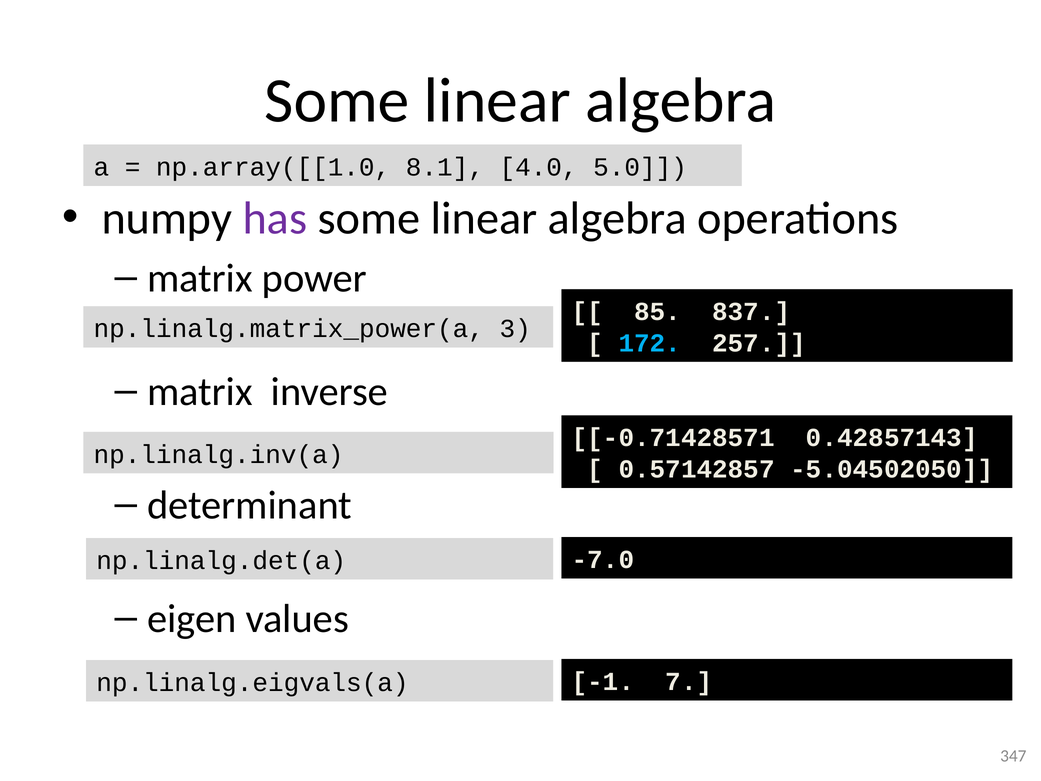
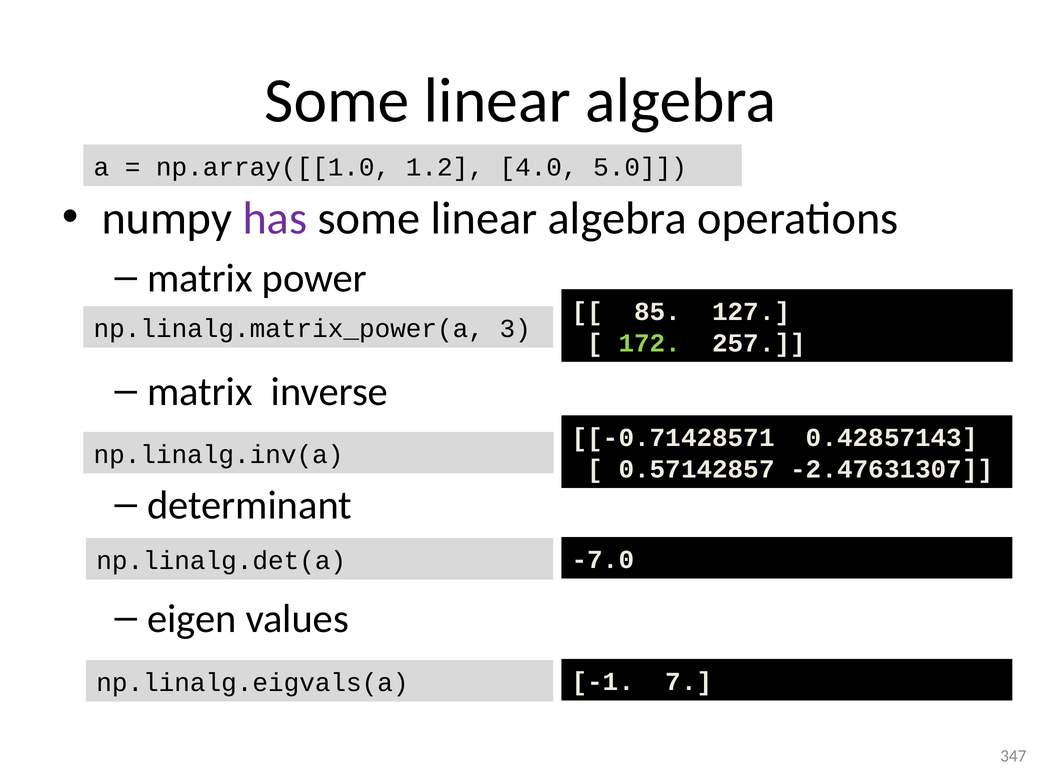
8.1: 8.1 -> 1.2
837: 837 -> 127
172 colour: light blue -> light green
-5.04502050: -5.04502050 -> -2.47631307
